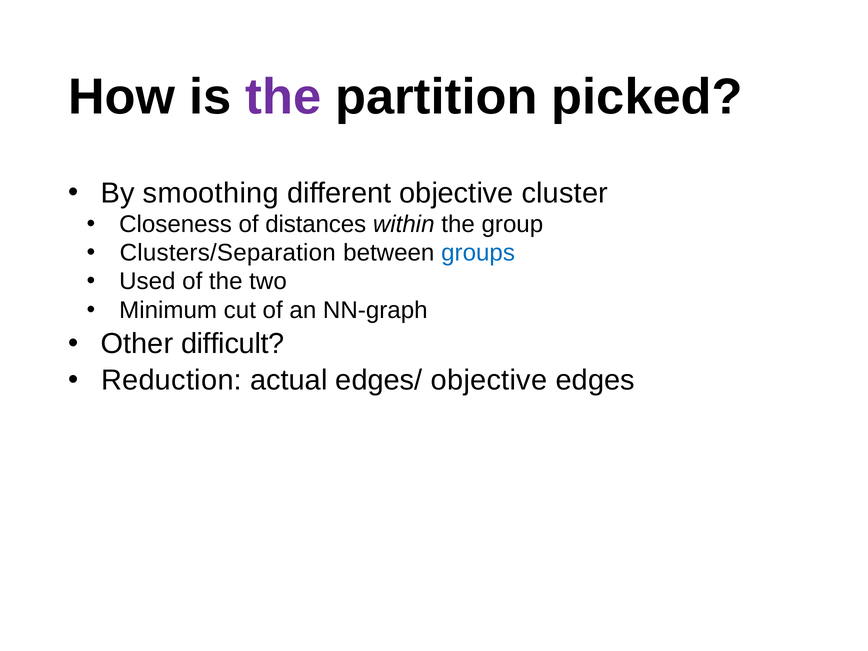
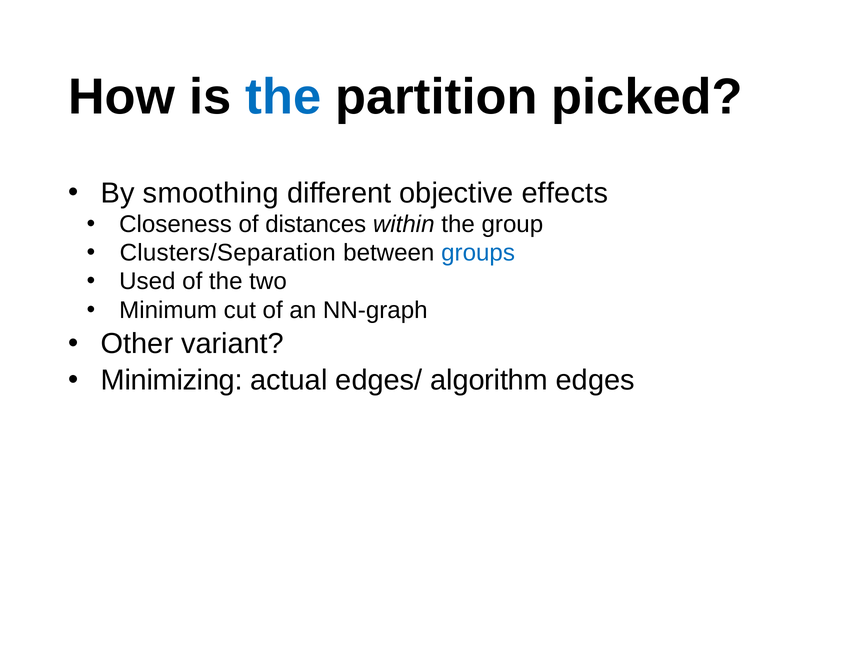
the at (283, 97) colour: purple -> blue
cluster: cluster -> effects
difficult: difficult -> variant
Reduction: Reduction -> Minimizing
edges/ objective: objective -> algorithm
